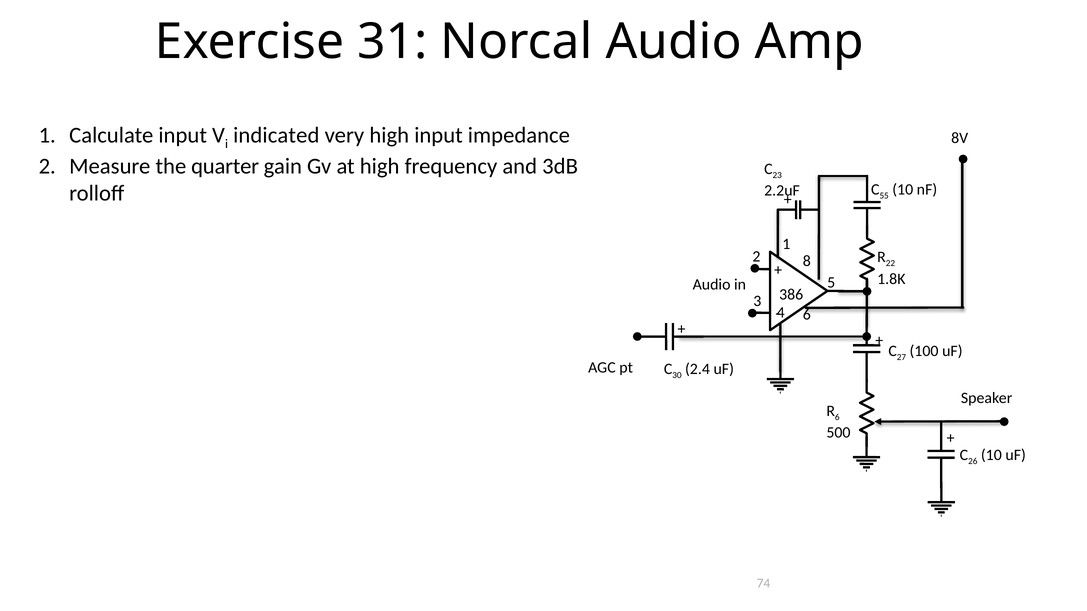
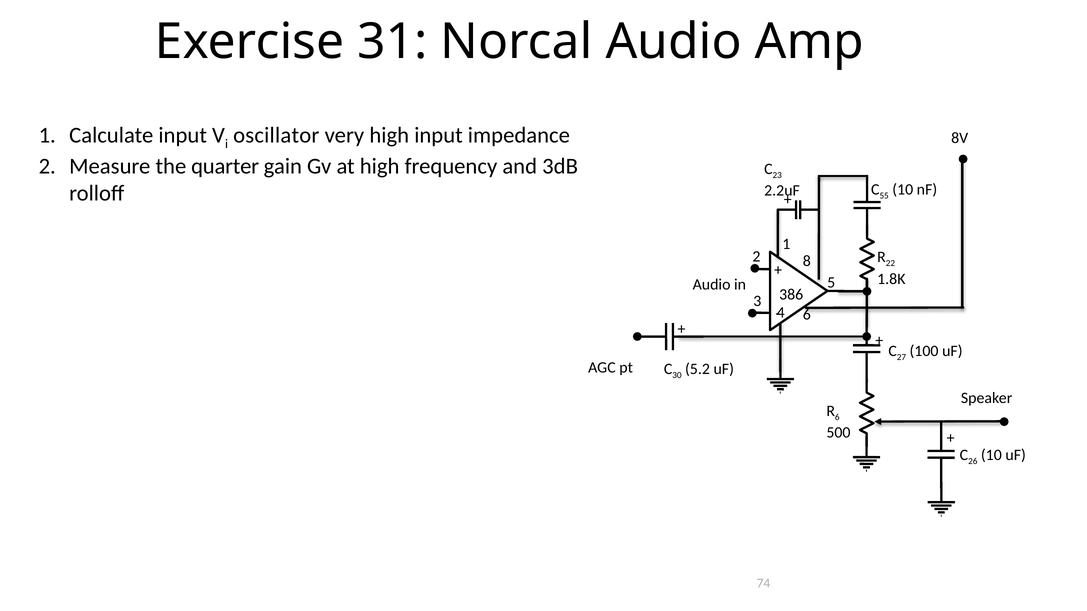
indicated: indicated -> oscillator
2.4: 2.4 -> 5.2
